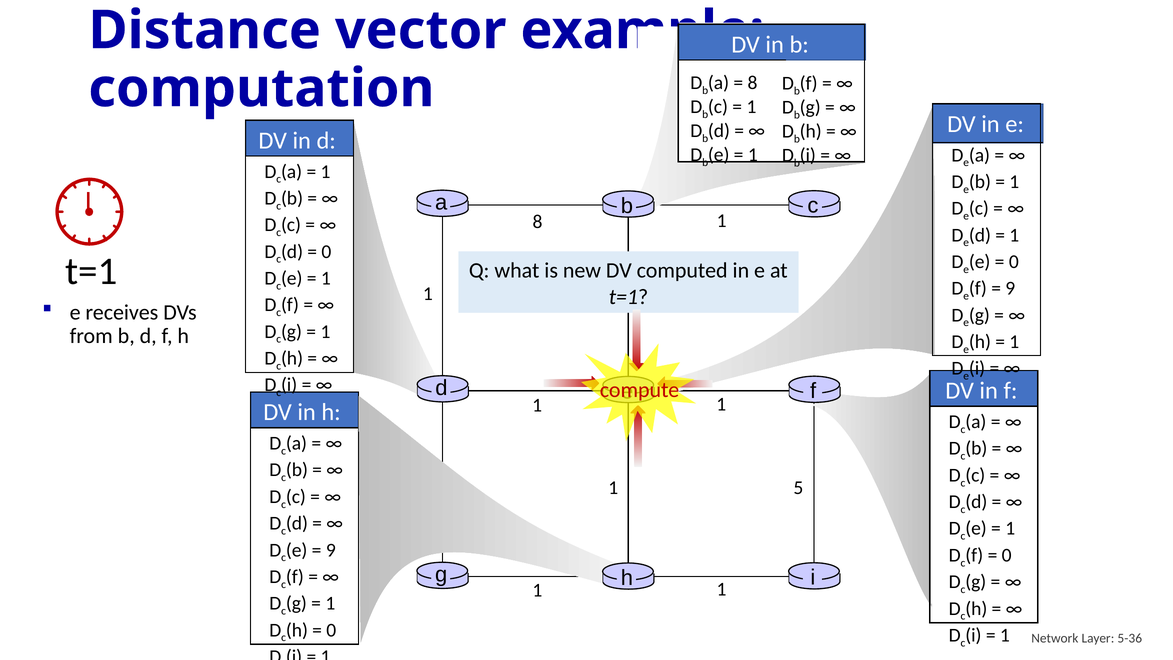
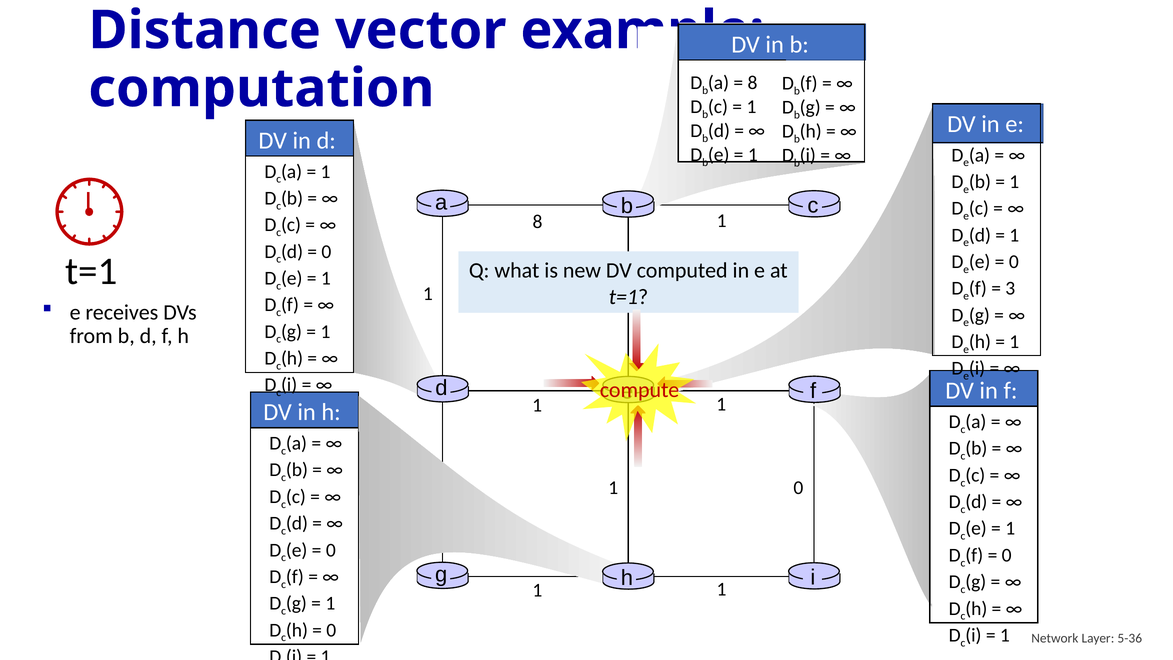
9 at (1010, 288): 9 -> 3
5 at (798, 488): 5 -> 0
9 at (331, 550): 9 -> 0
